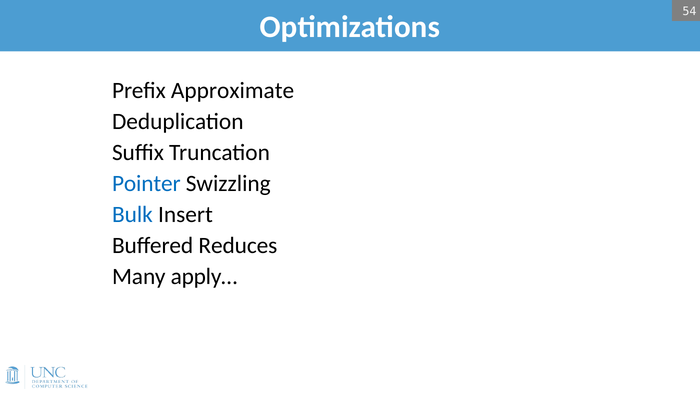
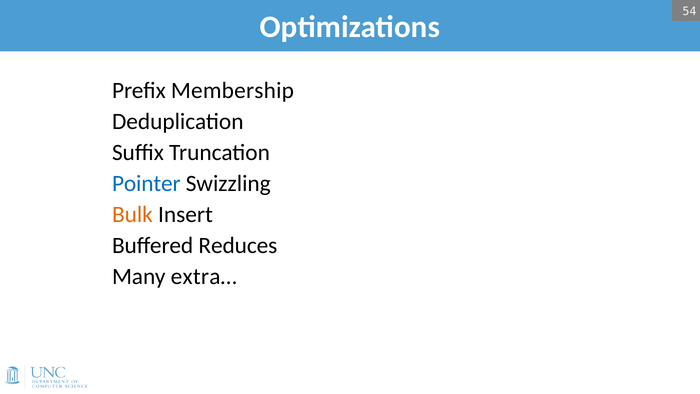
Approximate: Approximate -> Membership
Bulk colour: blue -> orange
apply…: apply… -> extra…
